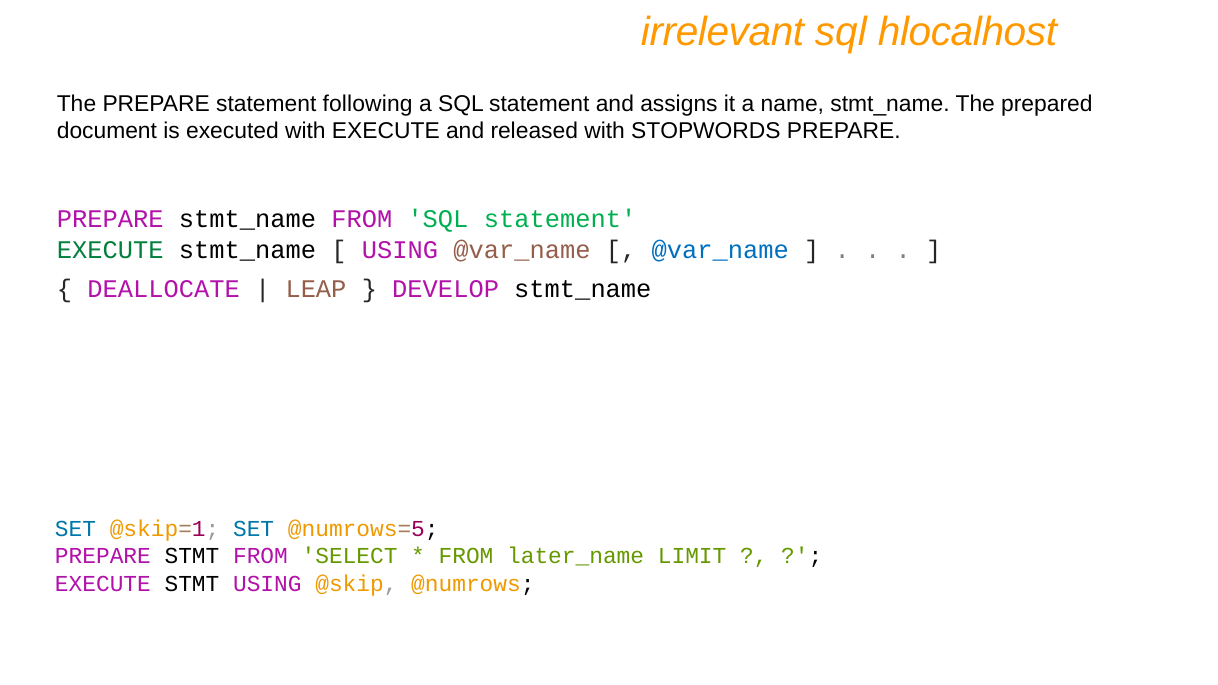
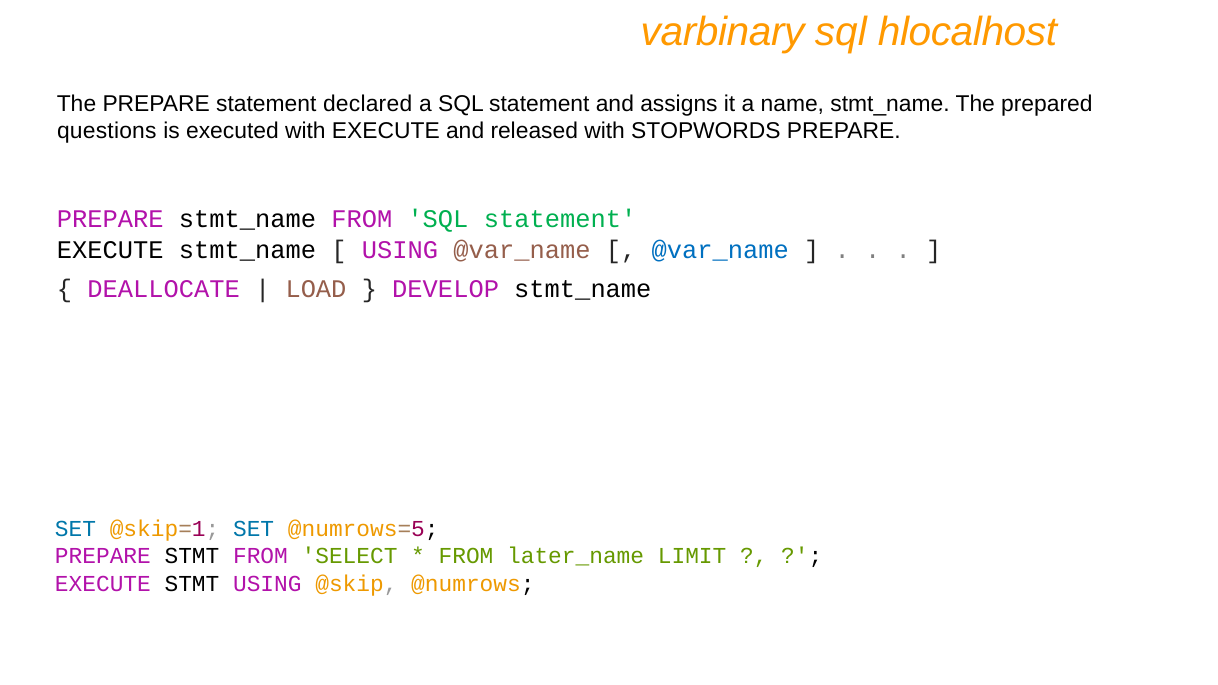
irrelevant: irrelevant -> varbinary
following: following -> declared
document: document -> questions
EXECUTE at (110, 250) colour: green -> black
LEAP: LEAP -> LOAD
